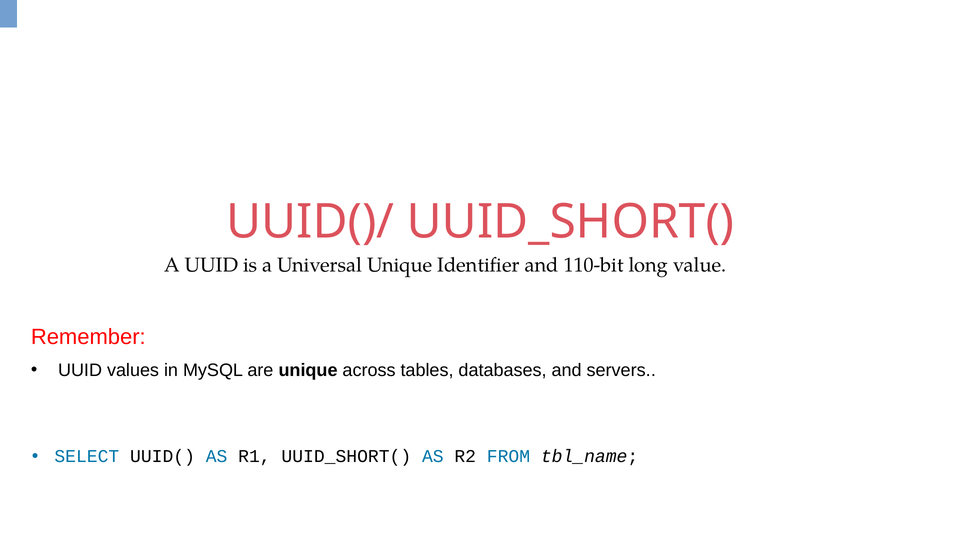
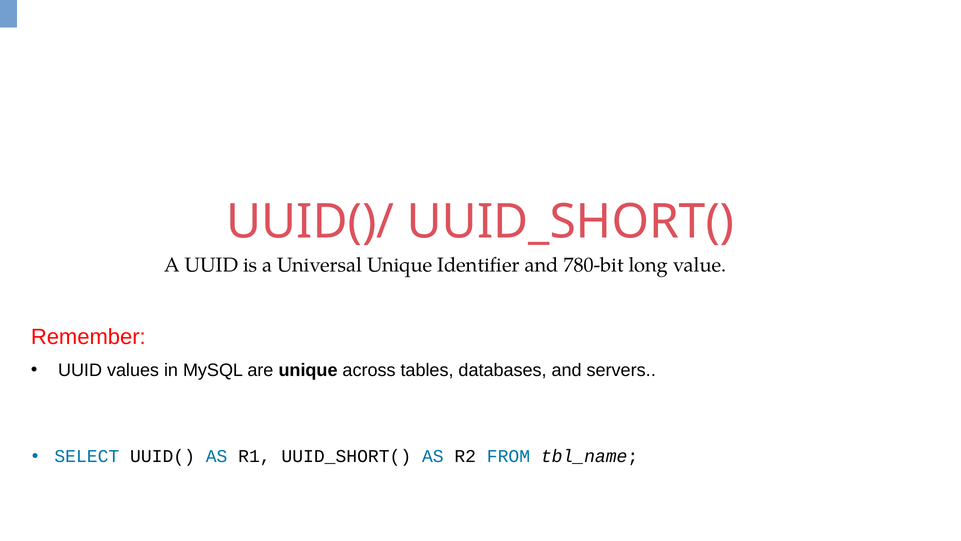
110-bit: 110-bit -> 780-bit
